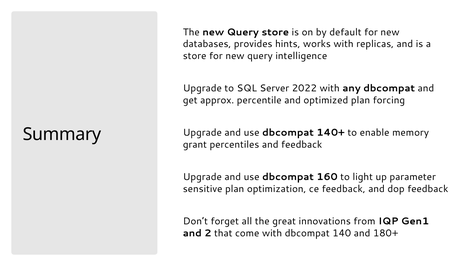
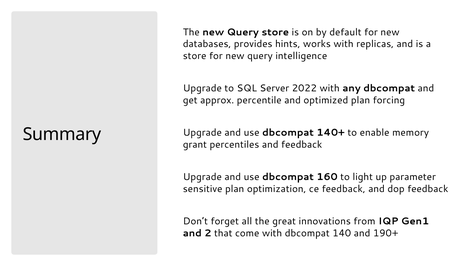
180+: 180+ -> 190+
